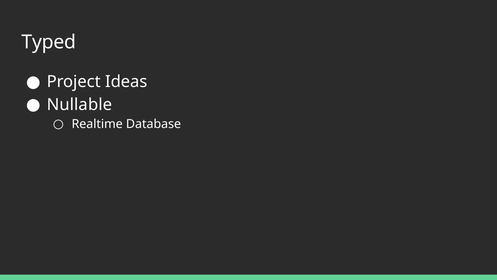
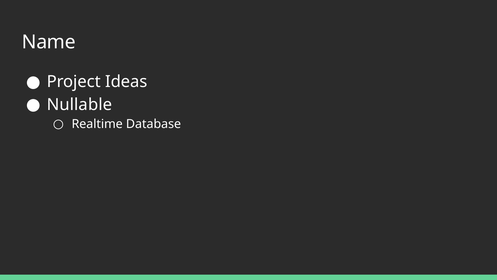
Typed: Typed -> Name
